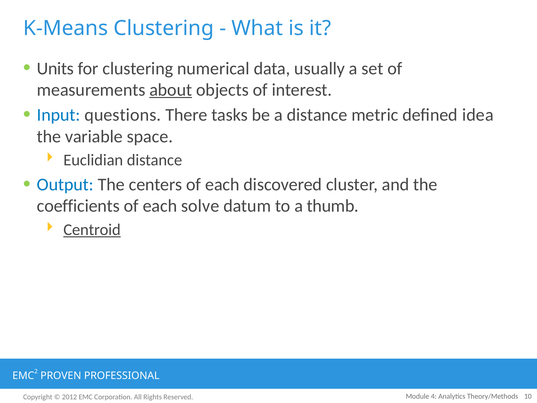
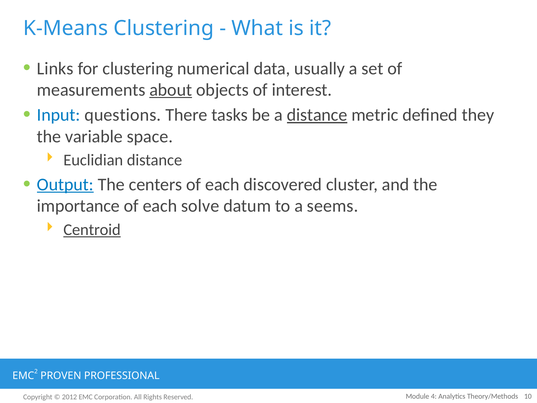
Units: Units -> Links
distance at (317, 115) underline: none -> present
idea: idea -> they
Output underline: none -> present
coefficients: coefficients -> importance
thumb: thumb -> seems
